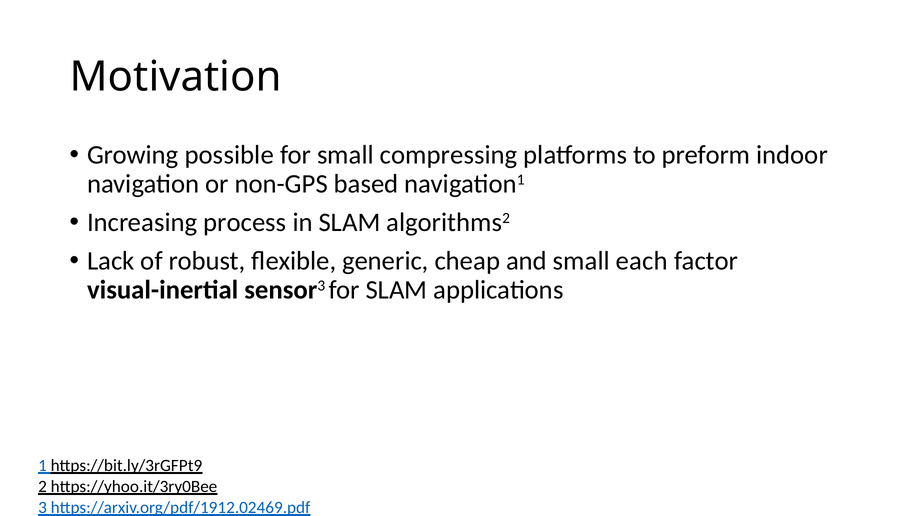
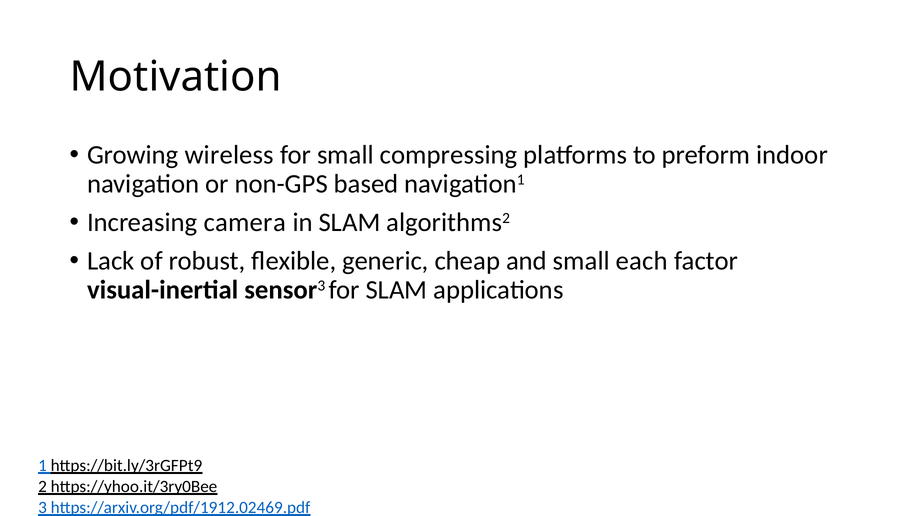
possible: possible -> wireless
process: process -> camera
